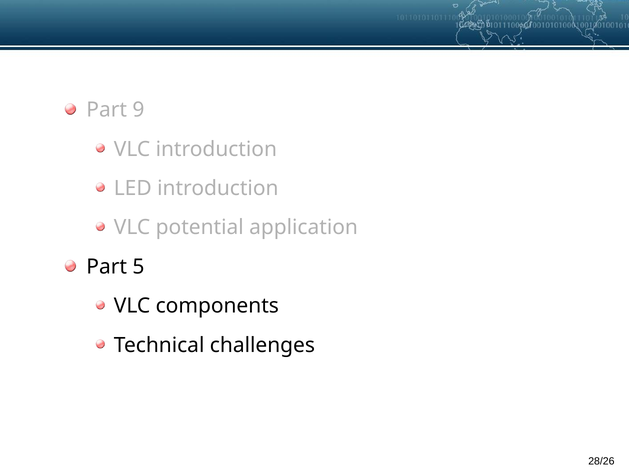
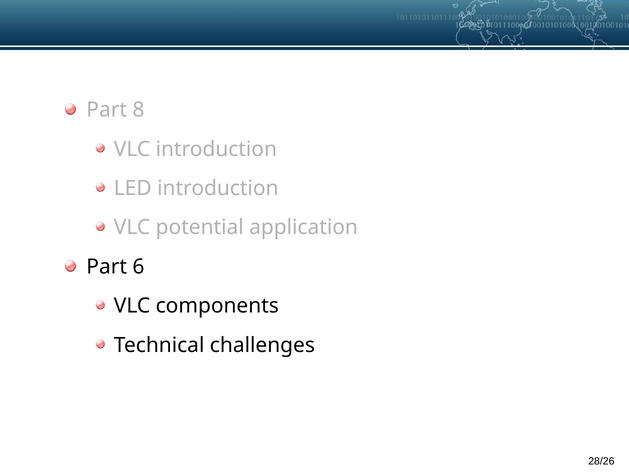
9: 9 -> 8
5: 5 -> 6
